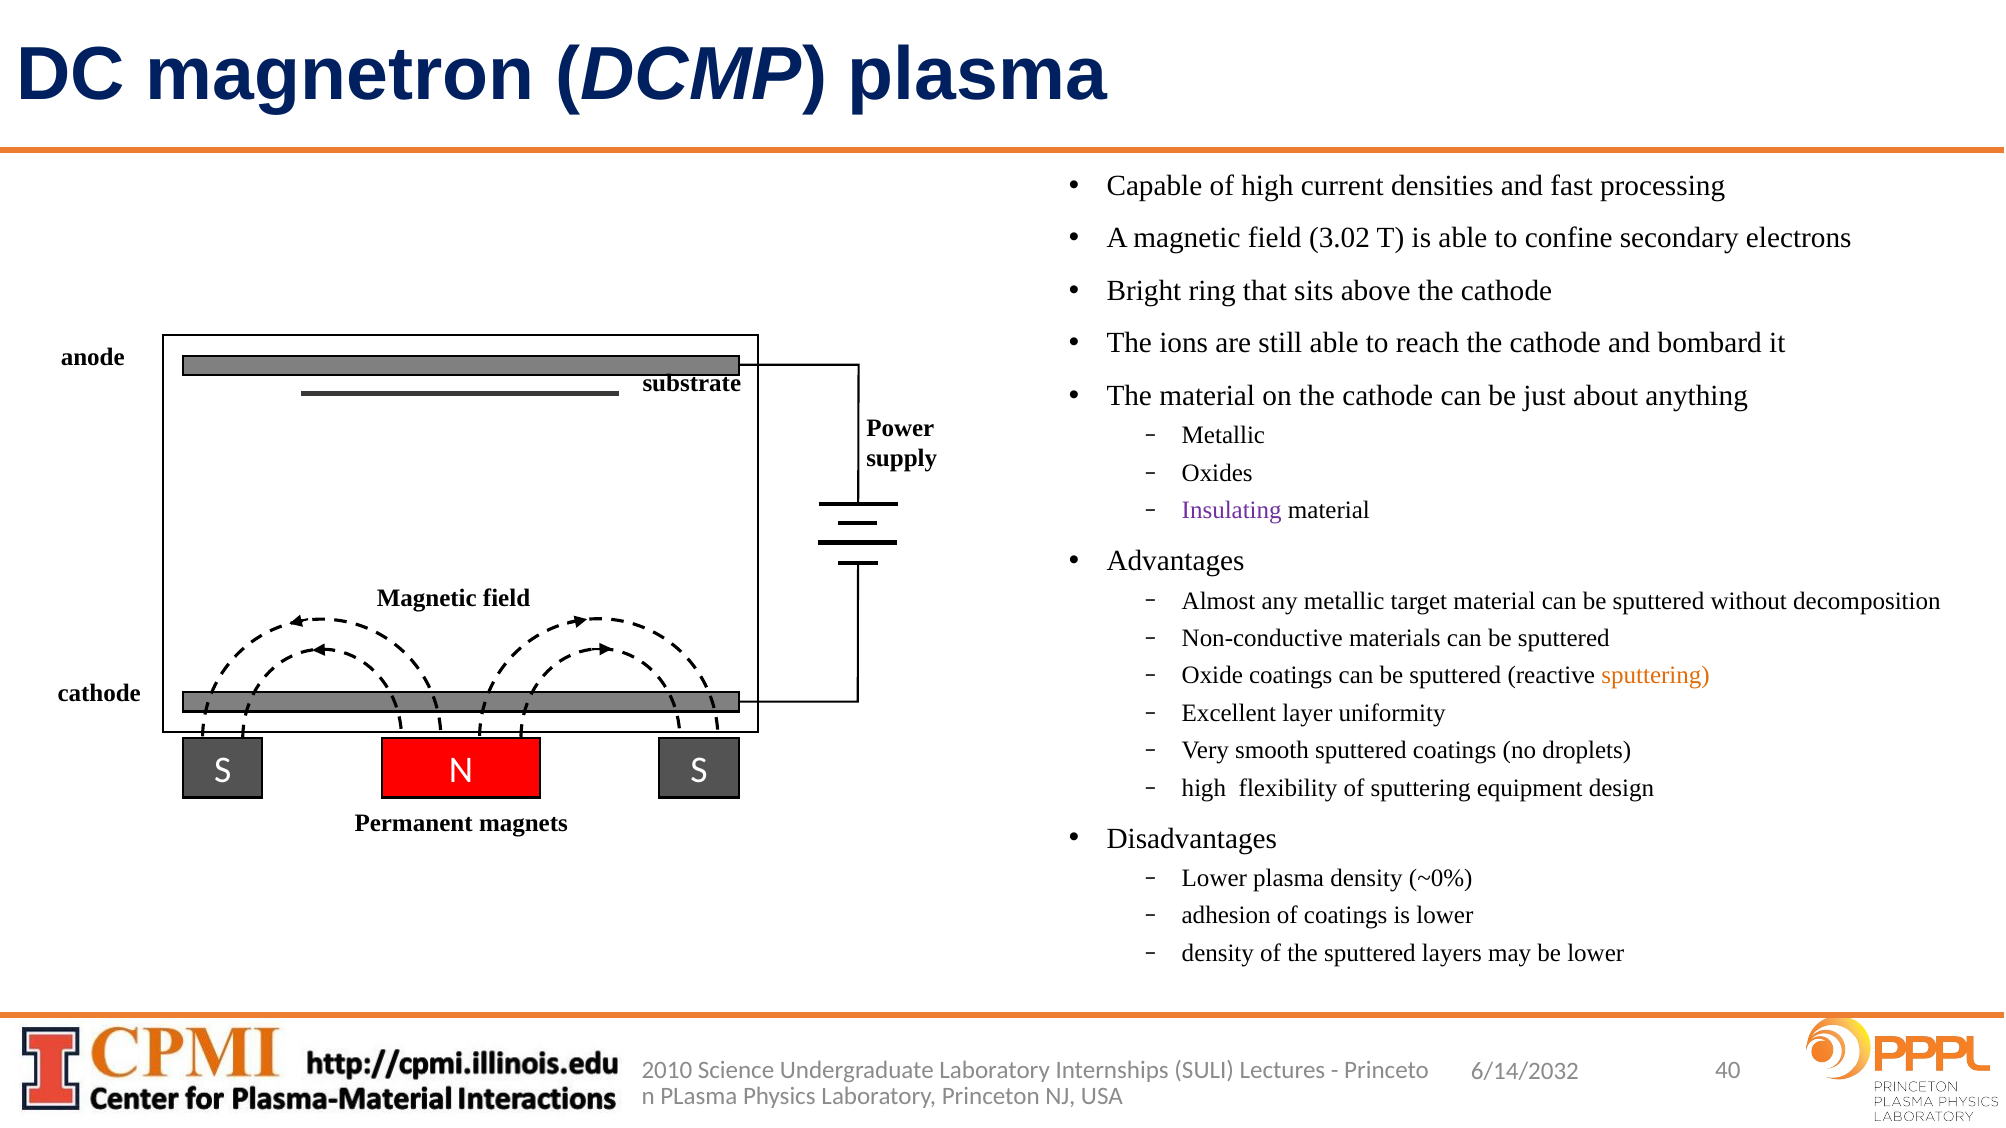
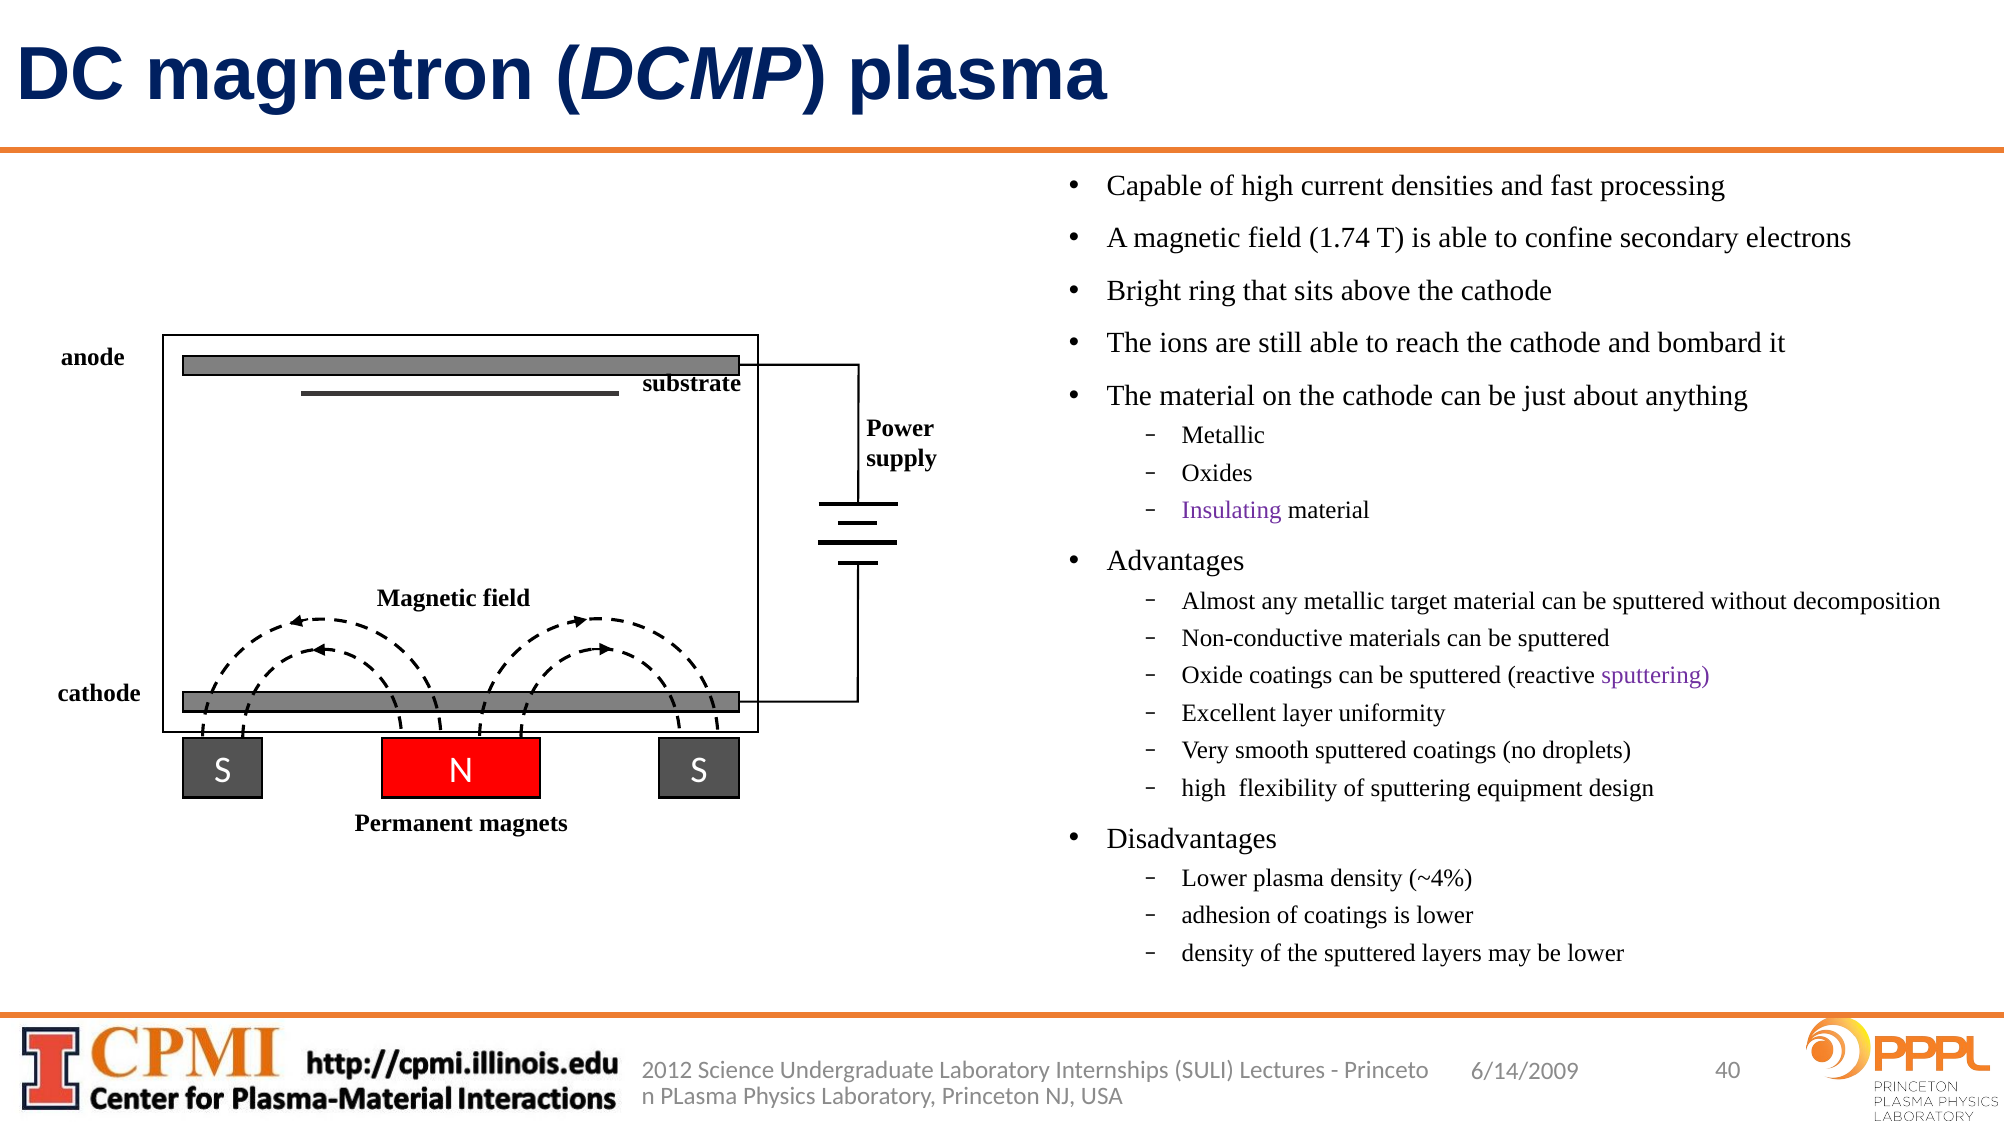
3.02: 3.02 -> 1.74
sputtering at (1656, 676) colour: orange -> purple
~0%: ~0% -> ~4%
2010: 2010 -> 2012
6/14/2032: 6/14/2032 -> 6/14/2009
